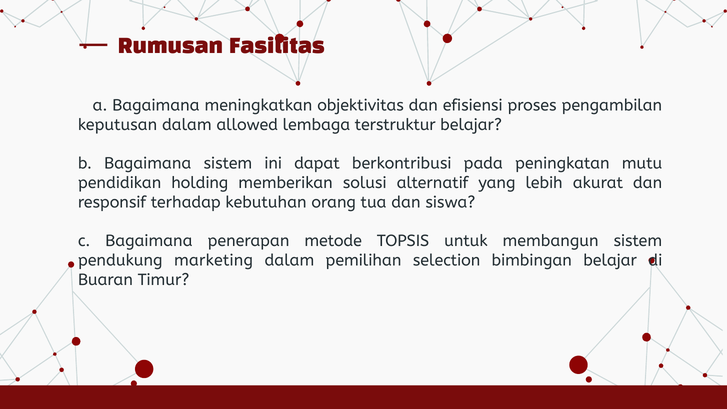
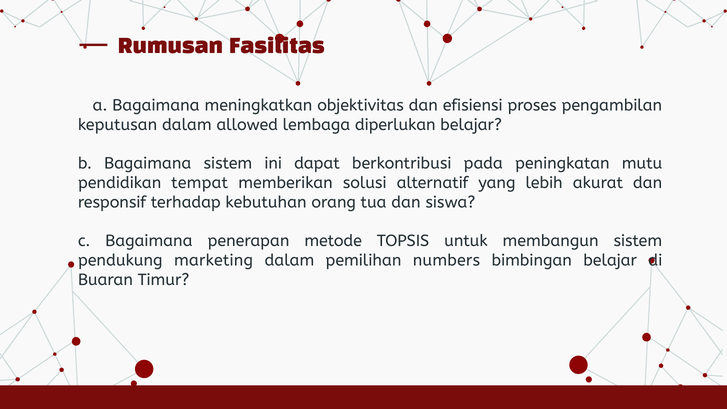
terstruktur: terstruktur -> diperlukan
holding: holding -> tempat
selection: selection -> numbers
